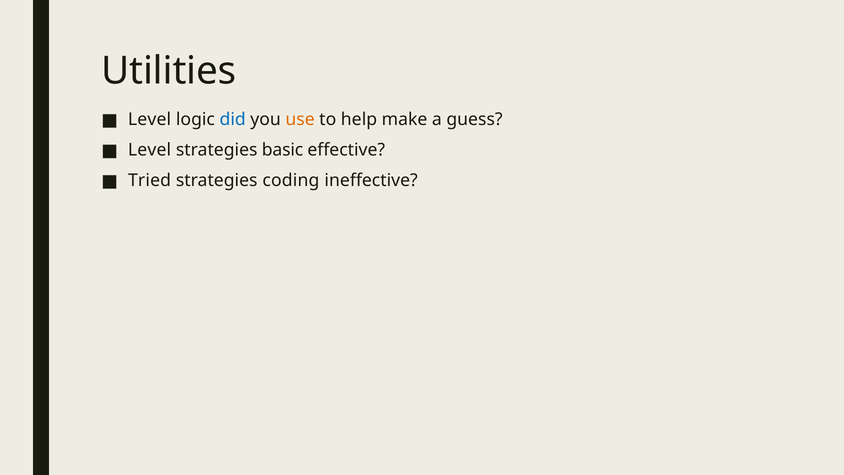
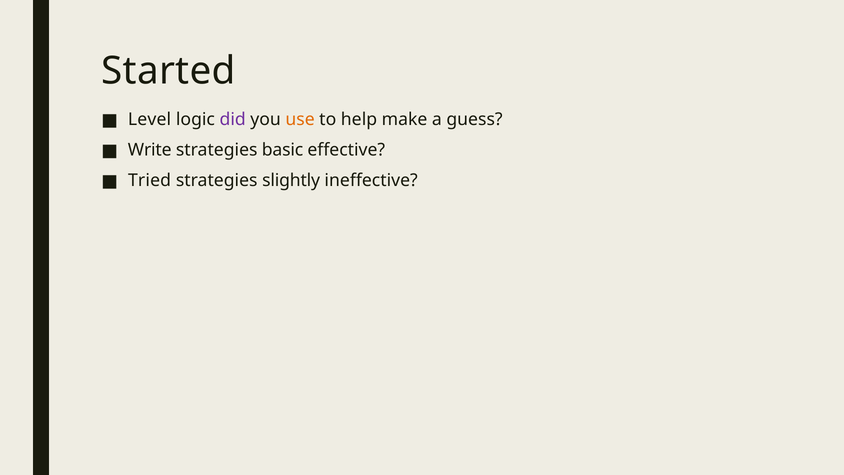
Utilities: Utilities -> Started
did colour: blue -> purple
Level at (150, 150): Level -> Write
coding: coding -> slightly
